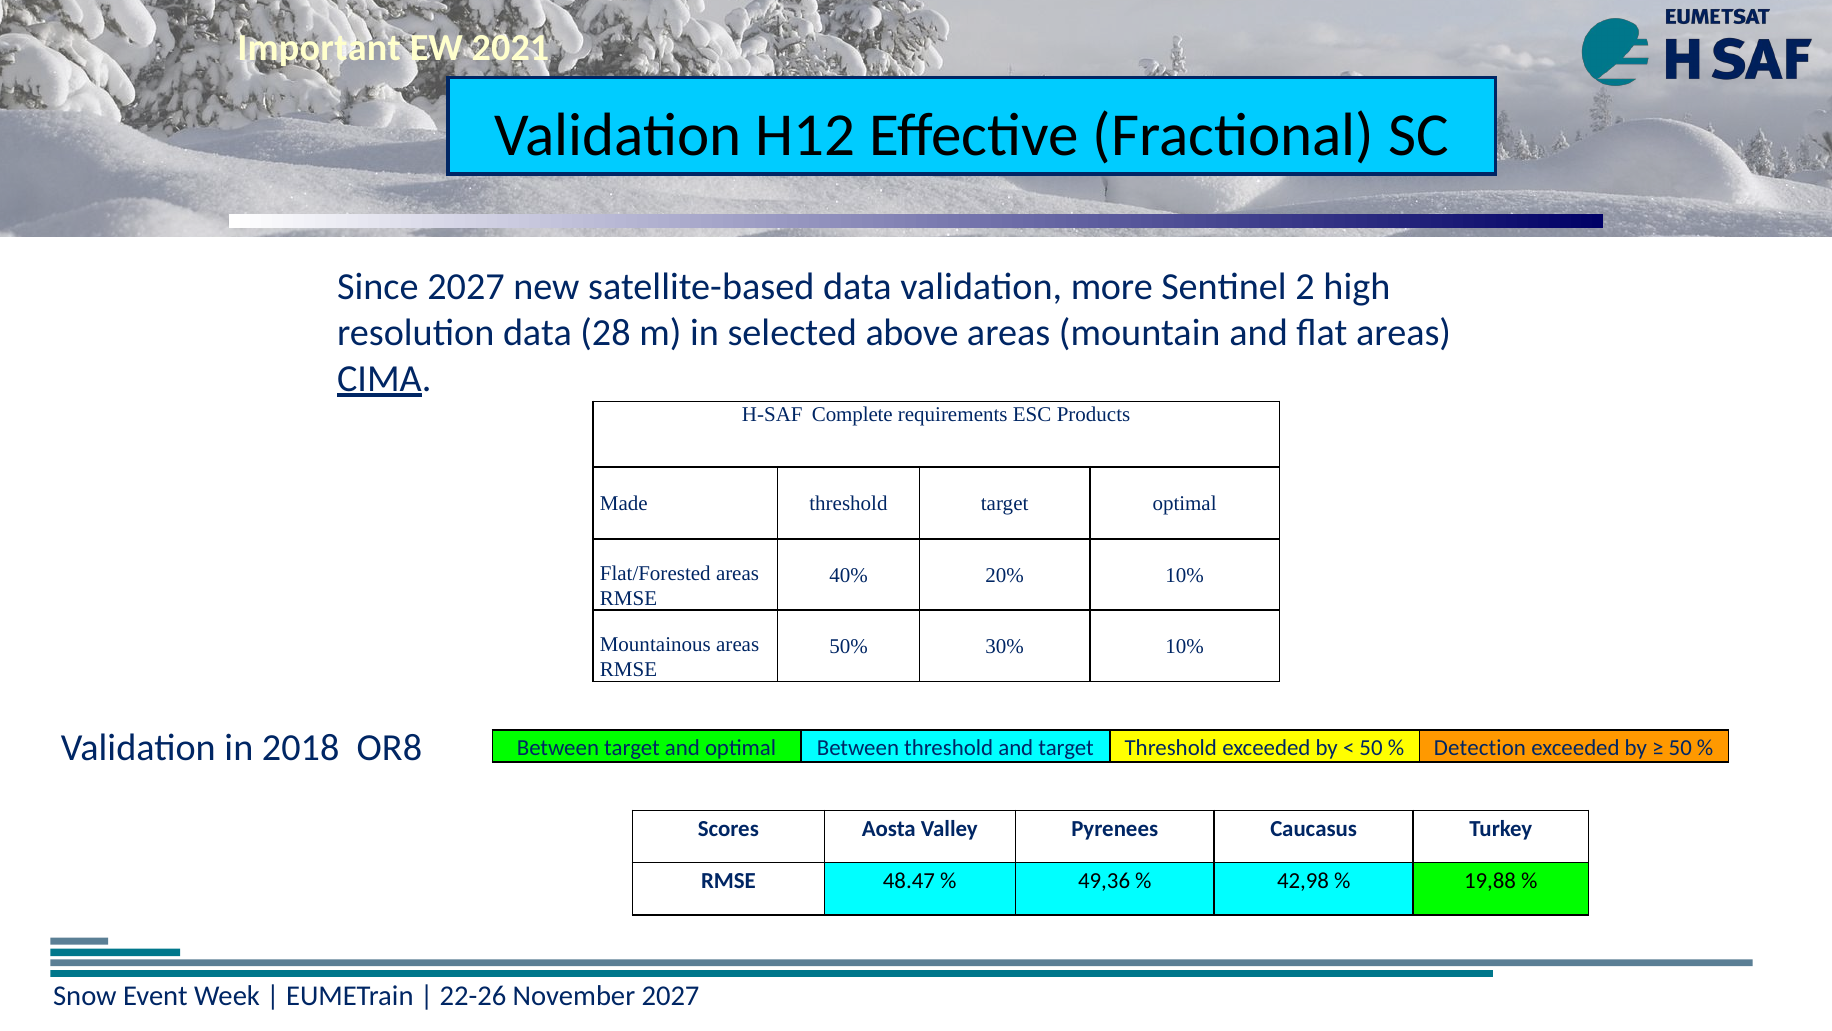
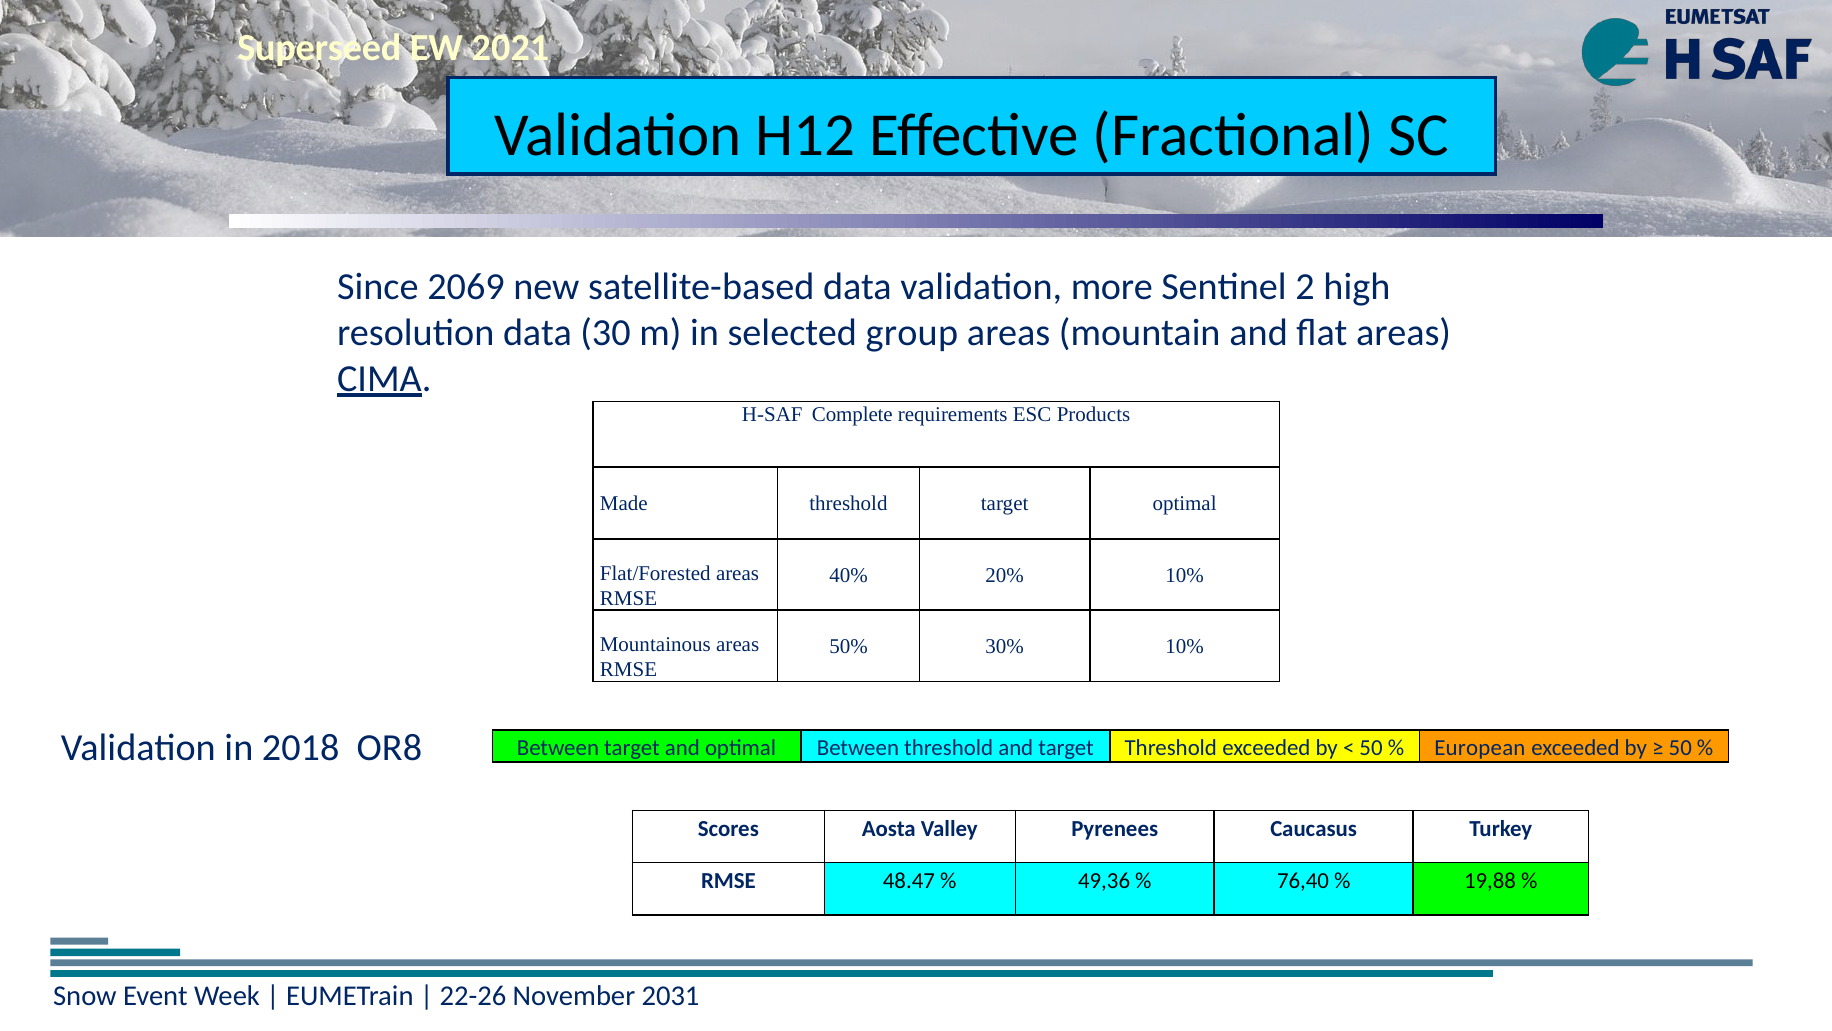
Important: Important -> Superseed
Since 2027: 2027 -> 2069
28: 28 -> 30
above: above -> group
Detection: Detection -> European
42,98: 42,98 -> 76,40
2027 at (671, 996): 2027 -> 2031
